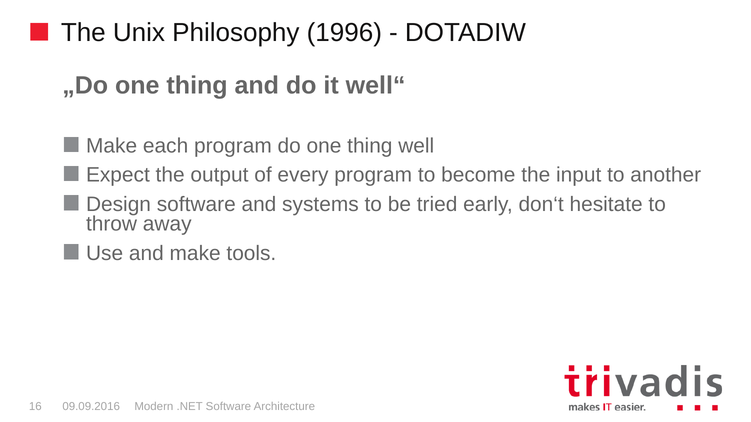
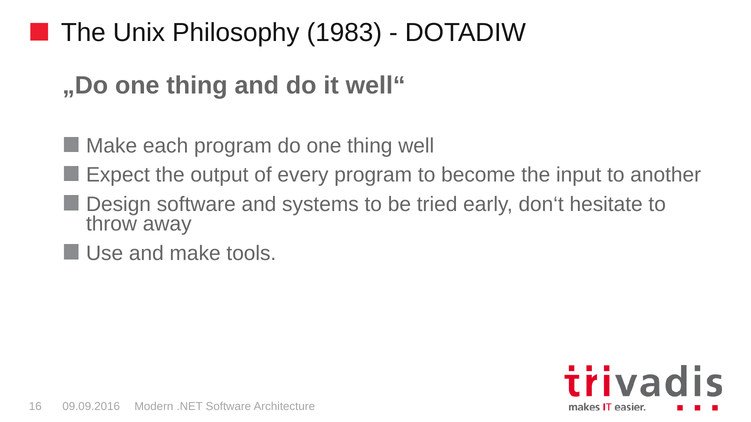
1996: 1996 -> 1983
